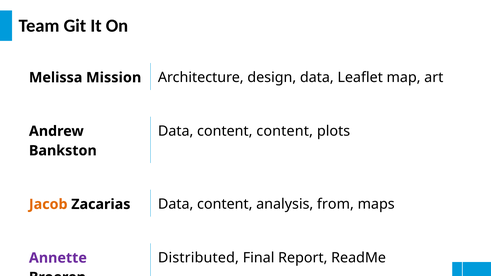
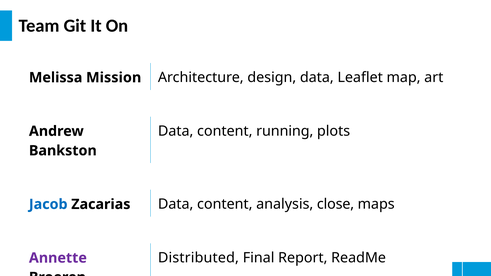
content content: content -> running
Jacob colour: orange -> blue
from: from -> close
